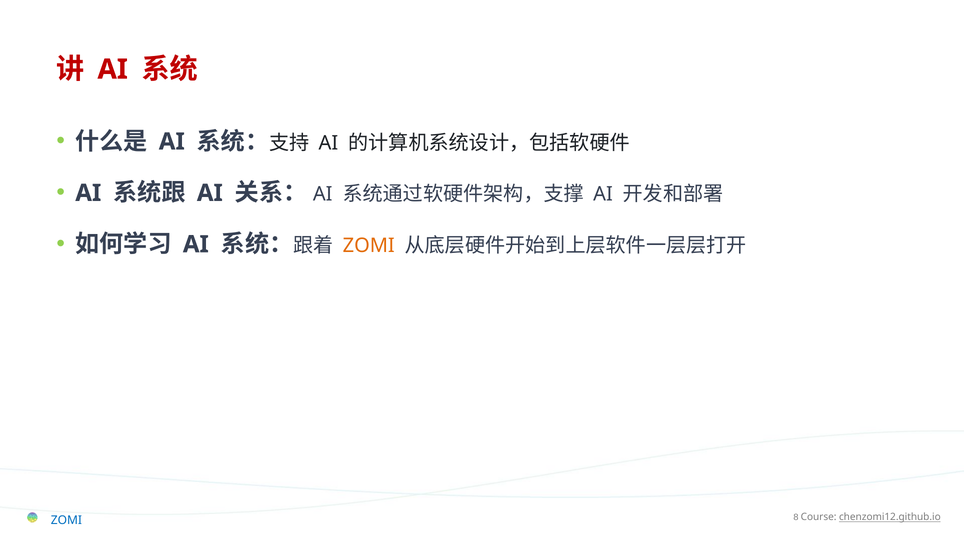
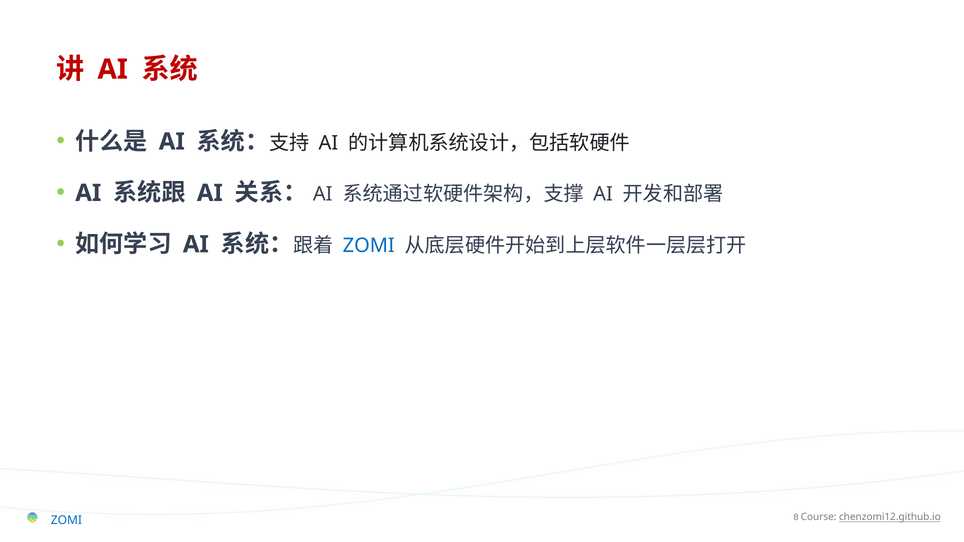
ZOMI at (369, 246) colour: orange -> blue
